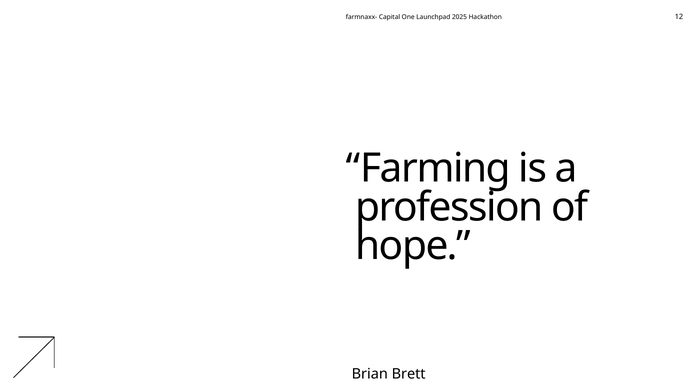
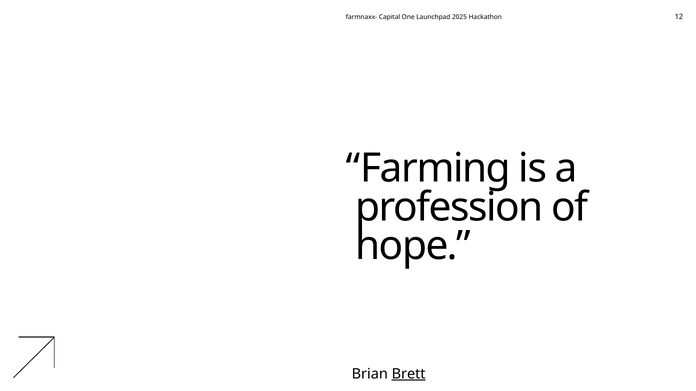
Brett underline: none -> present
